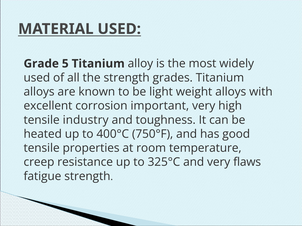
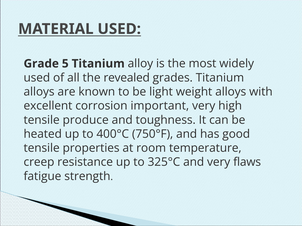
the strength: strength -> revealed
industry: industry -> produce
